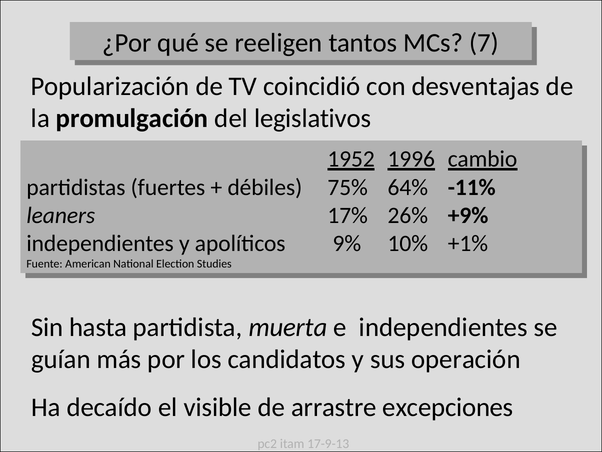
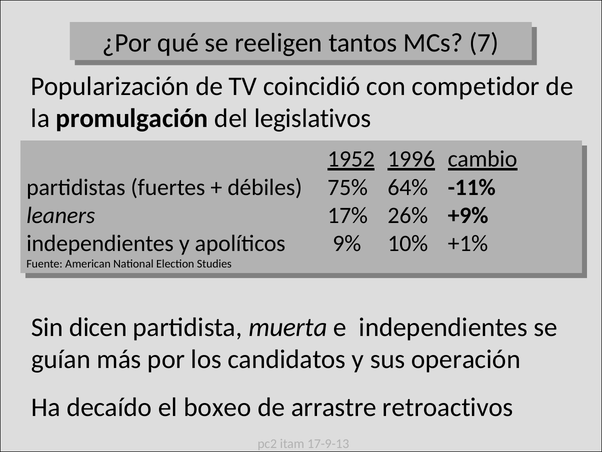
desventajas: desventajas -> competidor
hasta: hasta -> dicen
visible: visible -> boxeo
excepciones: excepciones -> retroactivos
